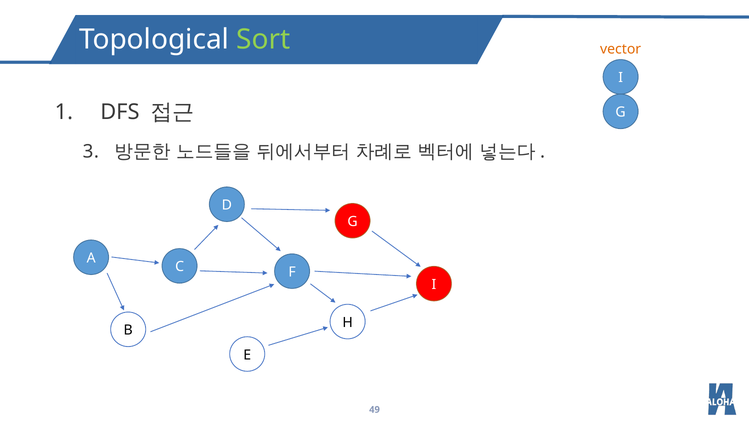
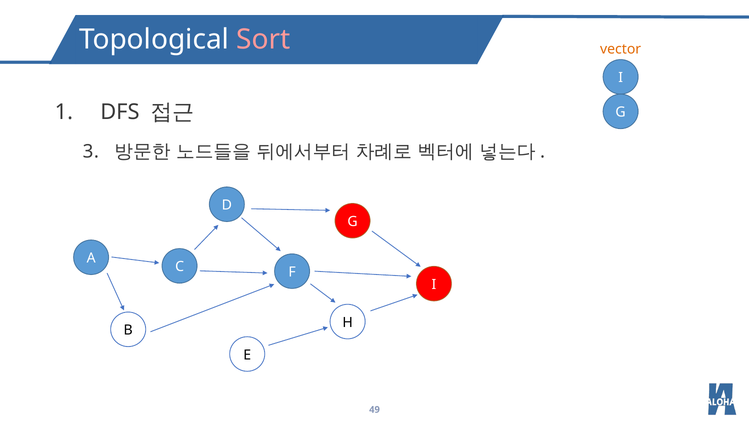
Sort colour: light green -> pink
